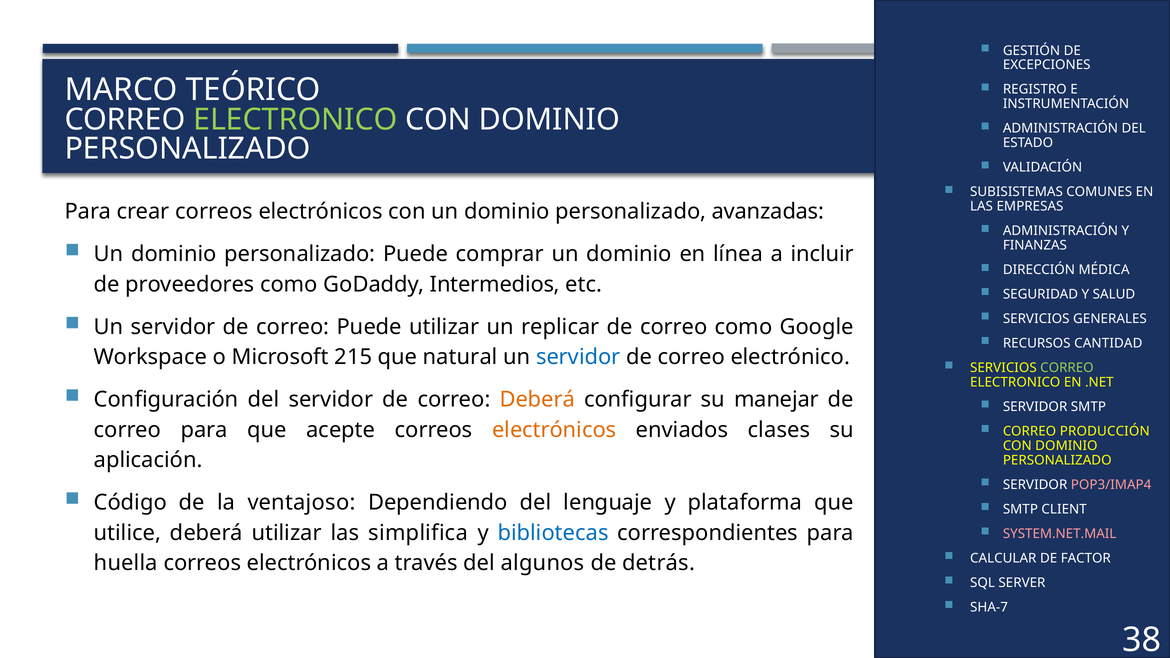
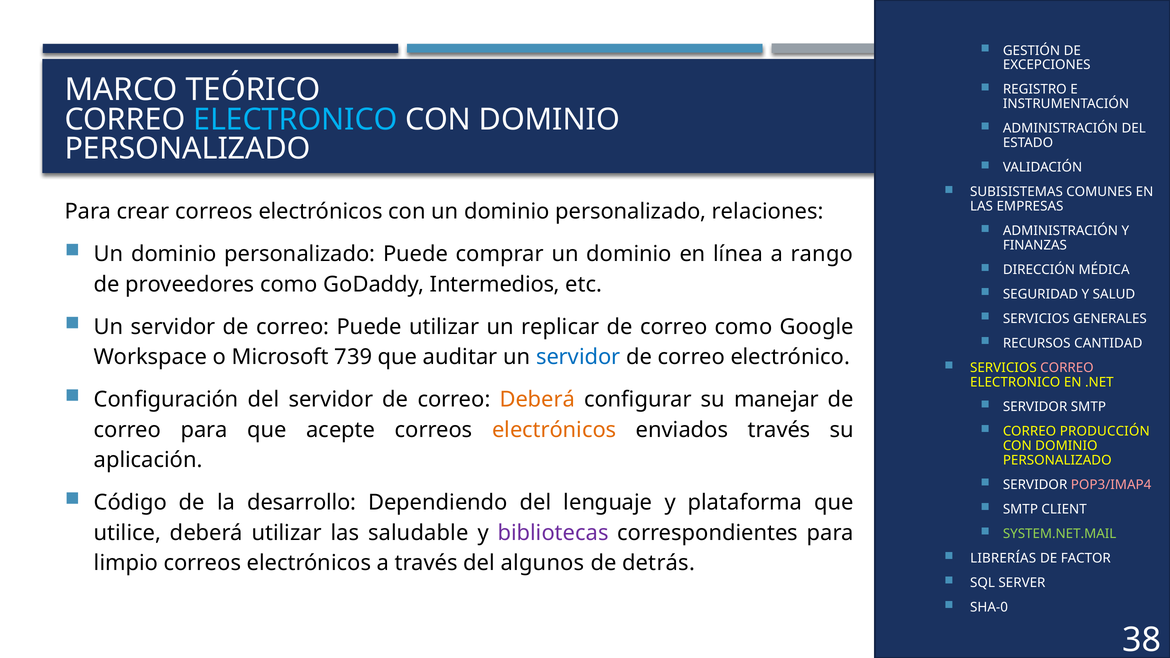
ELECTRONICO at (295, 120) colour: light green -> light blue
avanzadas: avanzadas -> relaciones
incluir: incluir -> rango
215: 215 -> 739
natural: natural -> auditar
CORREO at (1067, 368) colour: light green -> pink
enviados clases: clases -> través
ventajoso: ventajoso -> desarrollo
simplifica: simplifica -> saludable
bibliotecas colour: blue -> purple
SYSTEM.NET.MAIL colour: pink -> light green
CALCULAR: CALCULAR -> LIBRERÍAS
huella: huella -> limpio
SHA-7: SHA-7 -> SHA-0
